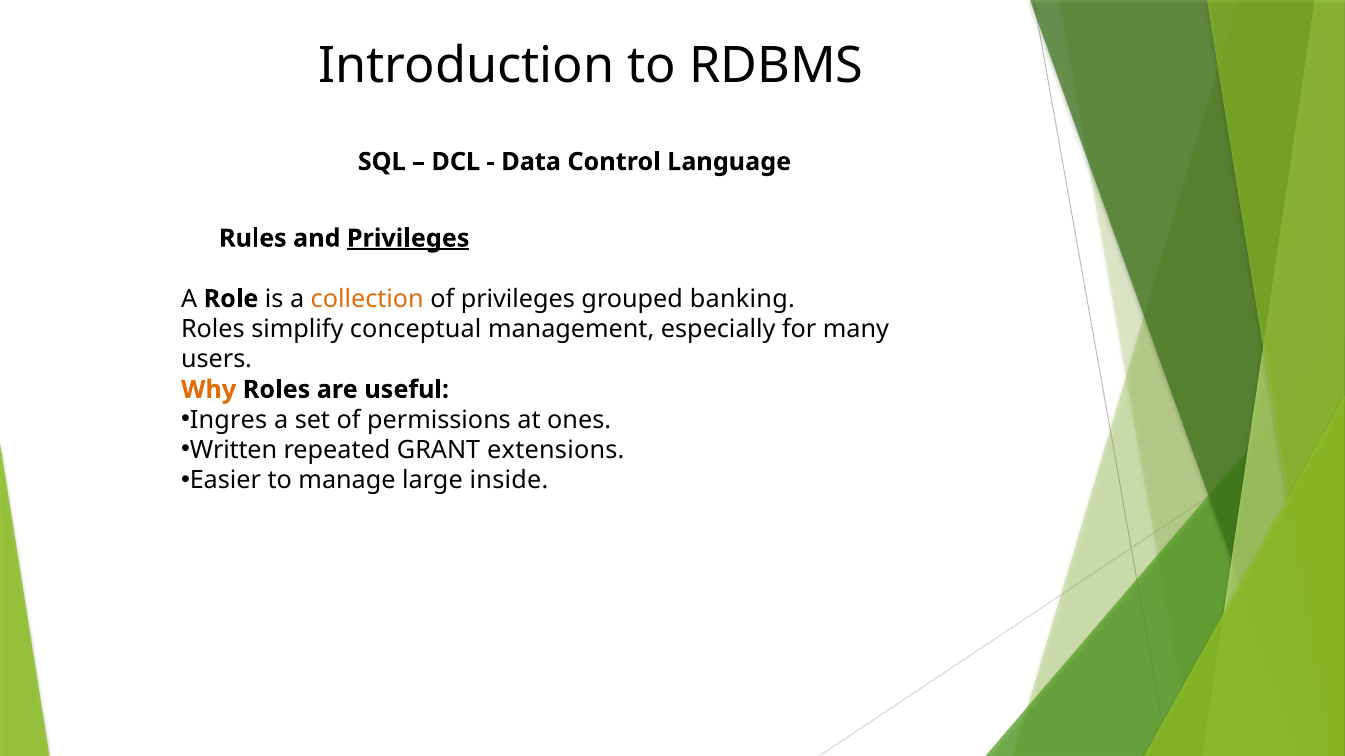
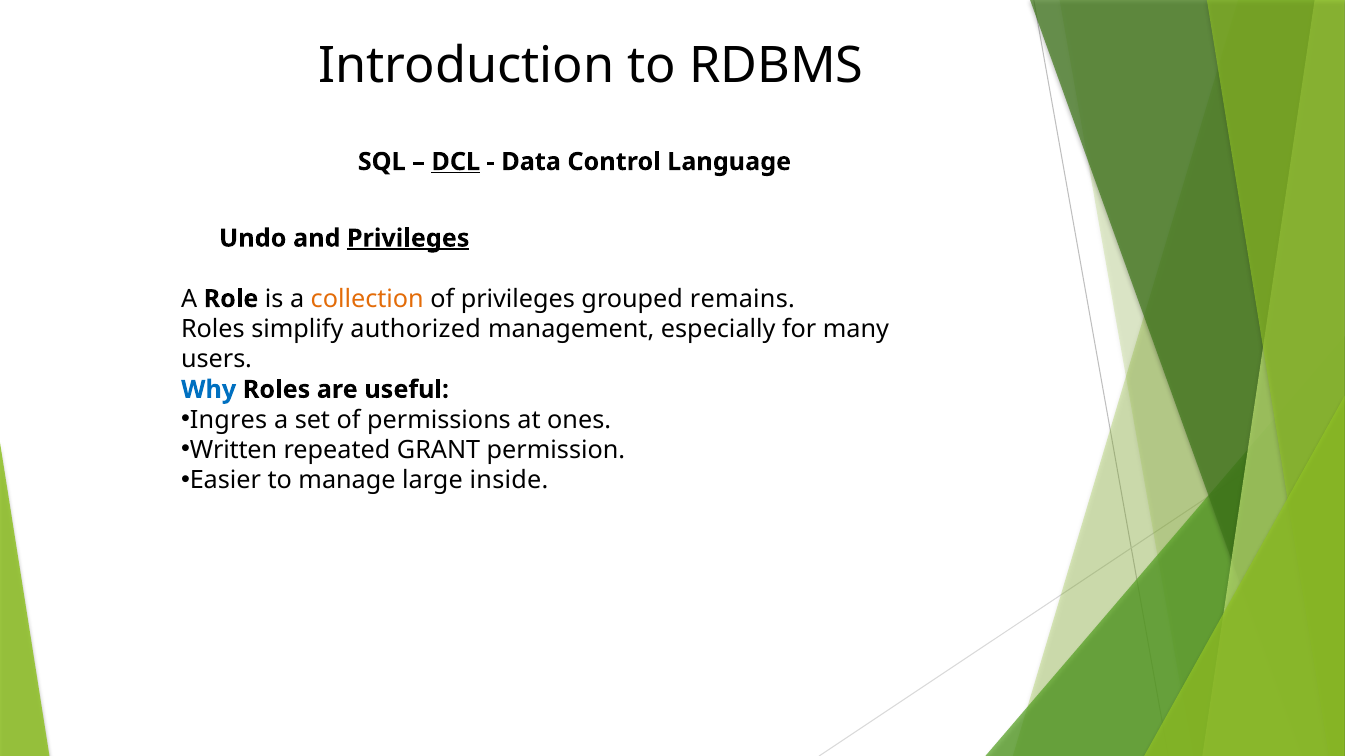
DCL underline: none -> present
Rules: Rules -> Undo
banking: banking -> remains
conceptual: conceptual -> authorized
Why colour: orange -> blue
extensions: extensions -> permission
